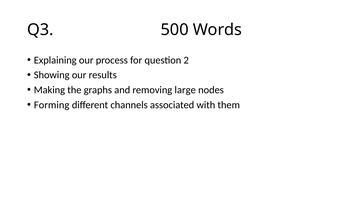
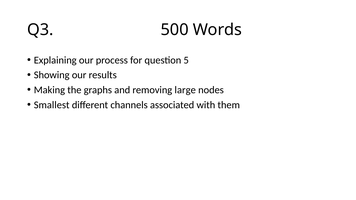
2: 2 -> 5
Forming: Forming -> Smallest
